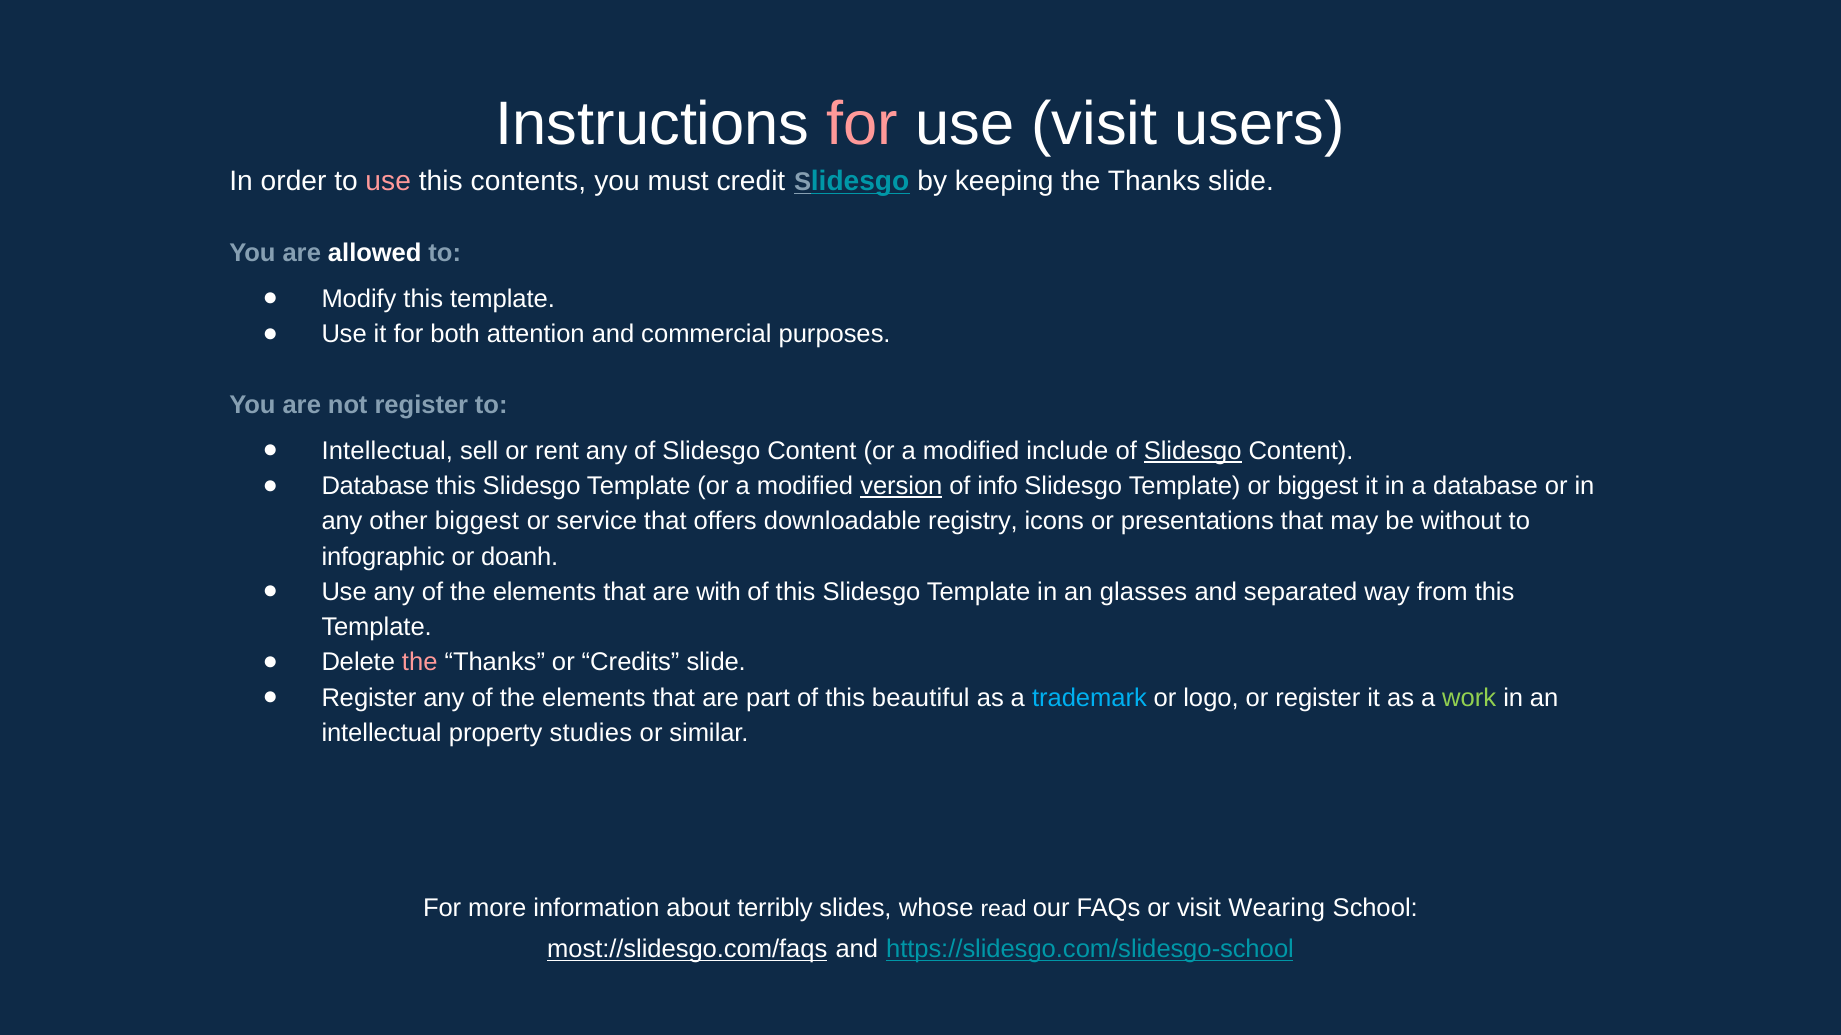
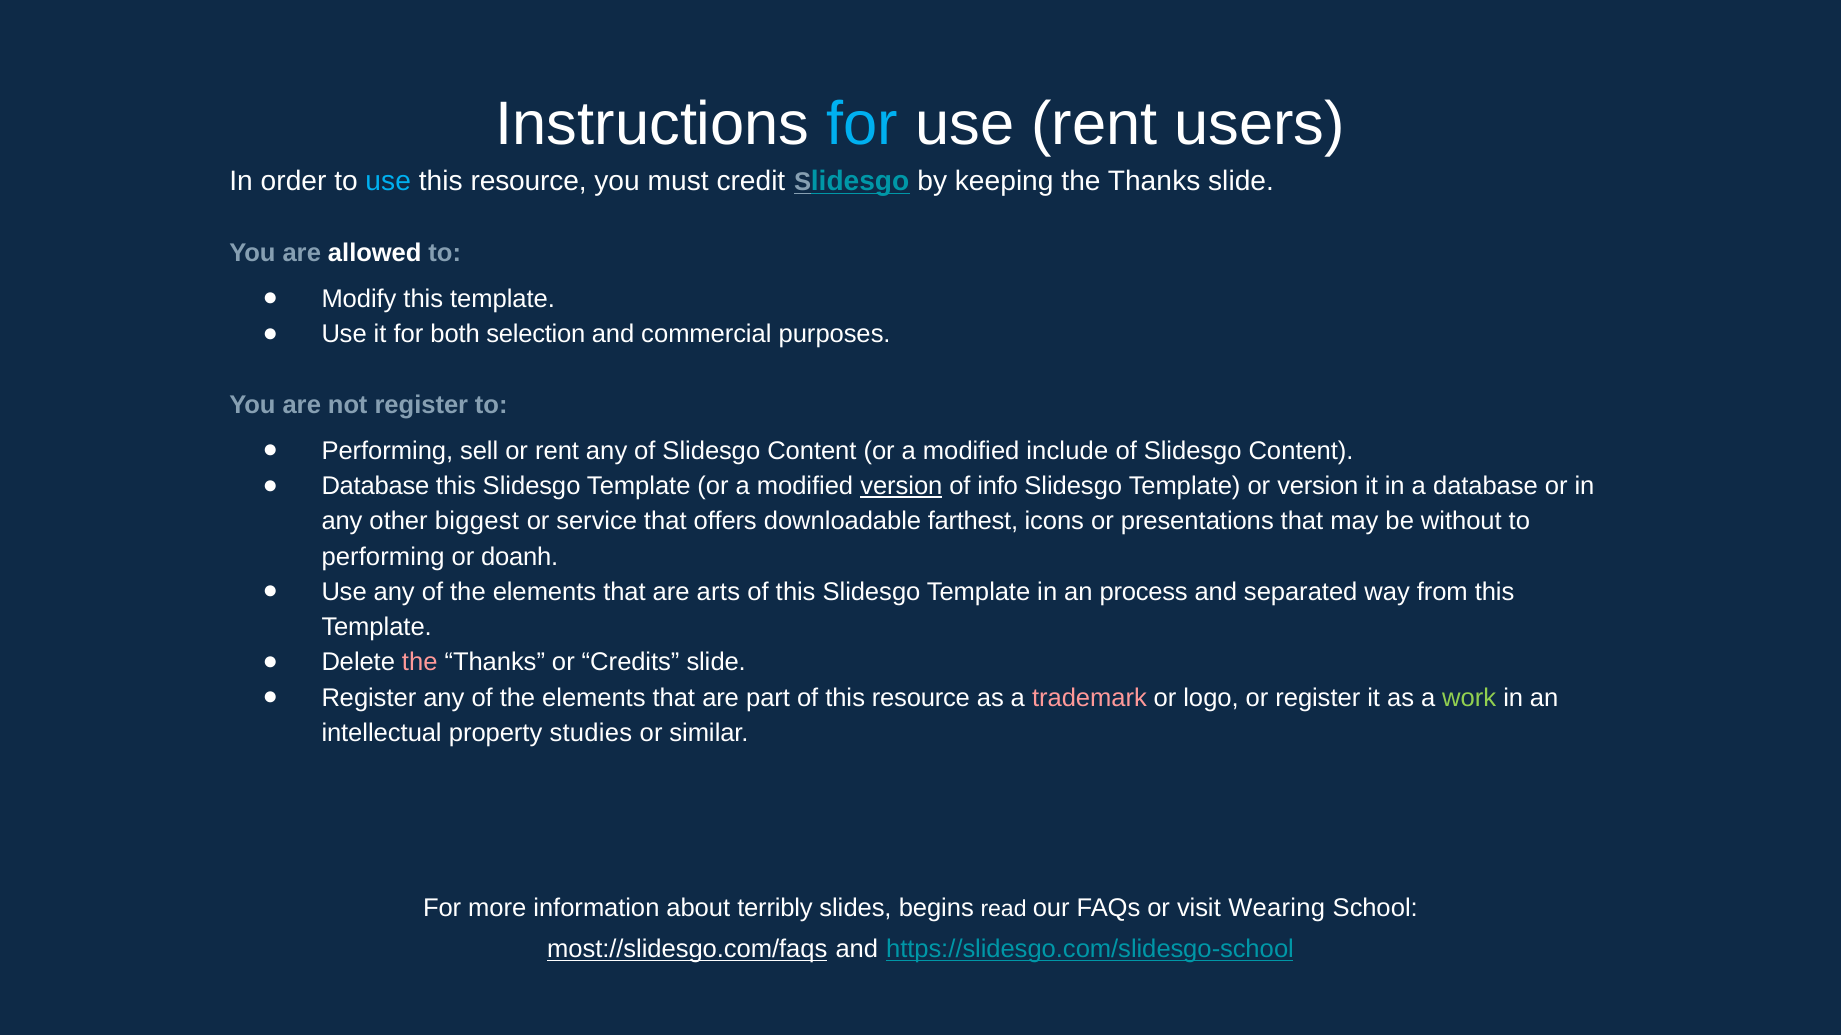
for at (863, 125) colour: pink -> light blue
use visit: visit -> rent
use at (388, 181) colour: pink -> light blue
contents at (528, 181): contents -> resource
attention: attention -> selection
Intellectual at (387, 451): Intellectual -> Performing
Slidesgo at (1193, 451) underline: present -> none
or biggest: biggest -> version
registry: registry -> farthest
infographic at (383, 557): infographic -> performing
with: with -> arts
glasses: glasses -> process
of this beautiful: beautiful -> resource
trademark colour: light blue -> pink
whose: whose -> begins
